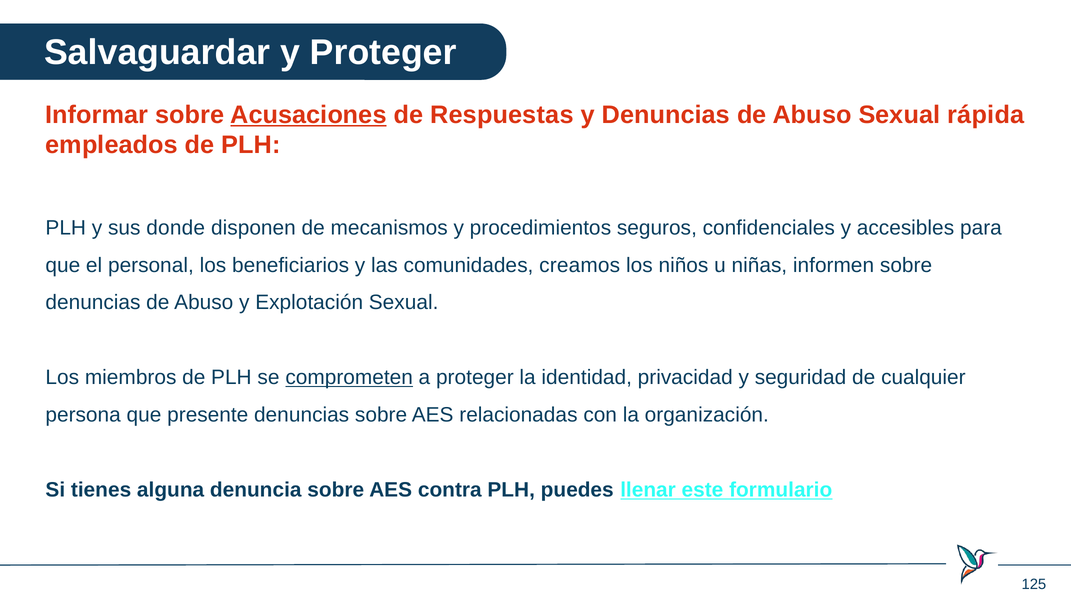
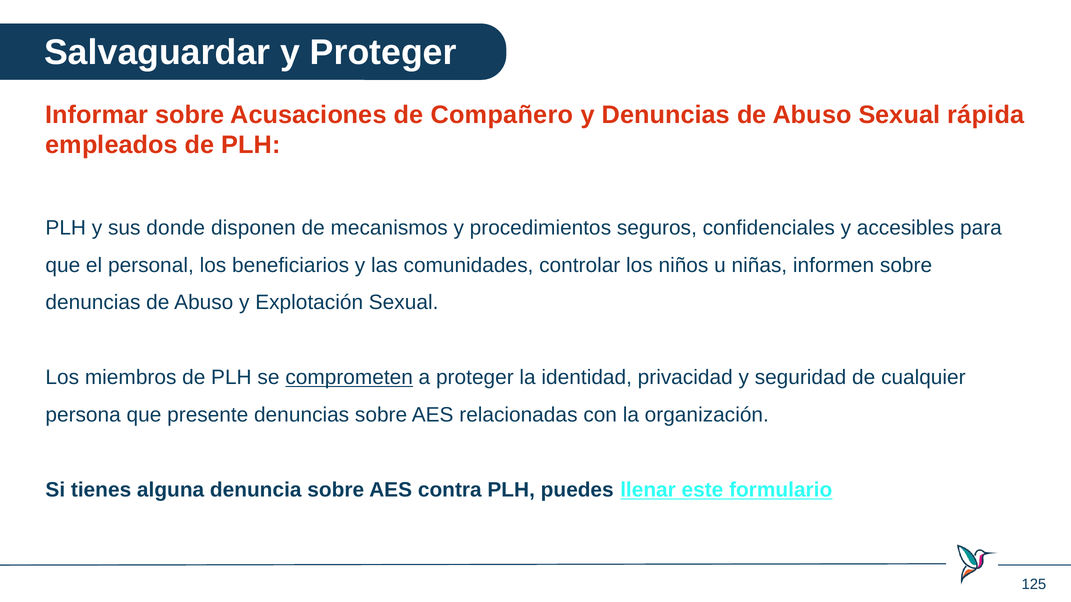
Acusaciones underline: present -> none
Respuestas: Respuestas -> Compañero
creamos: creamos -> controlar
